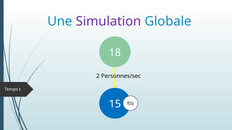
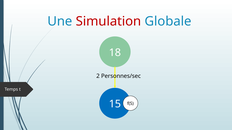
Simulation colour: purple -> red
